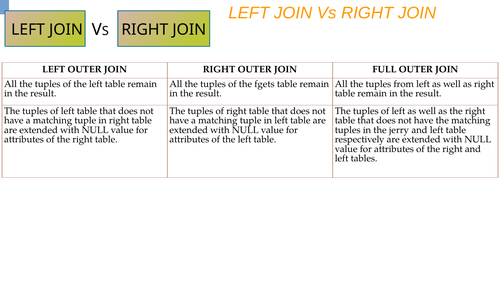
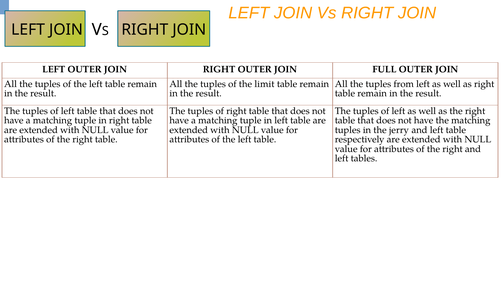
fgets: fgets -> limit
